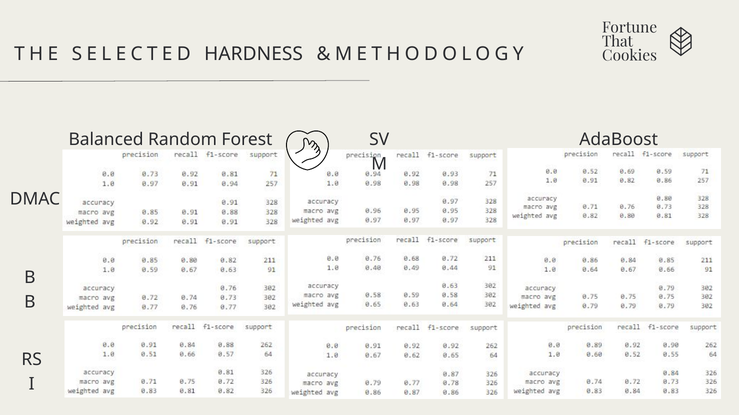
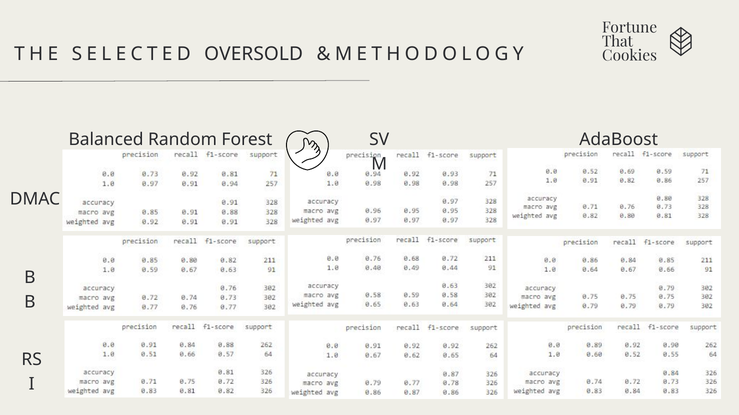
HARDNESS: HARDNESS -> OVERSOLD
